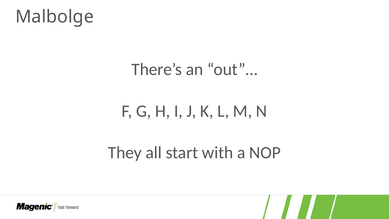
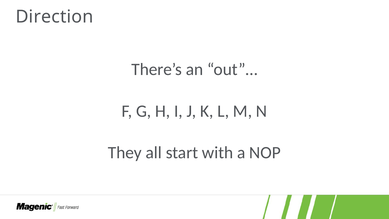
Malbolge: Malbolge -> Direction
